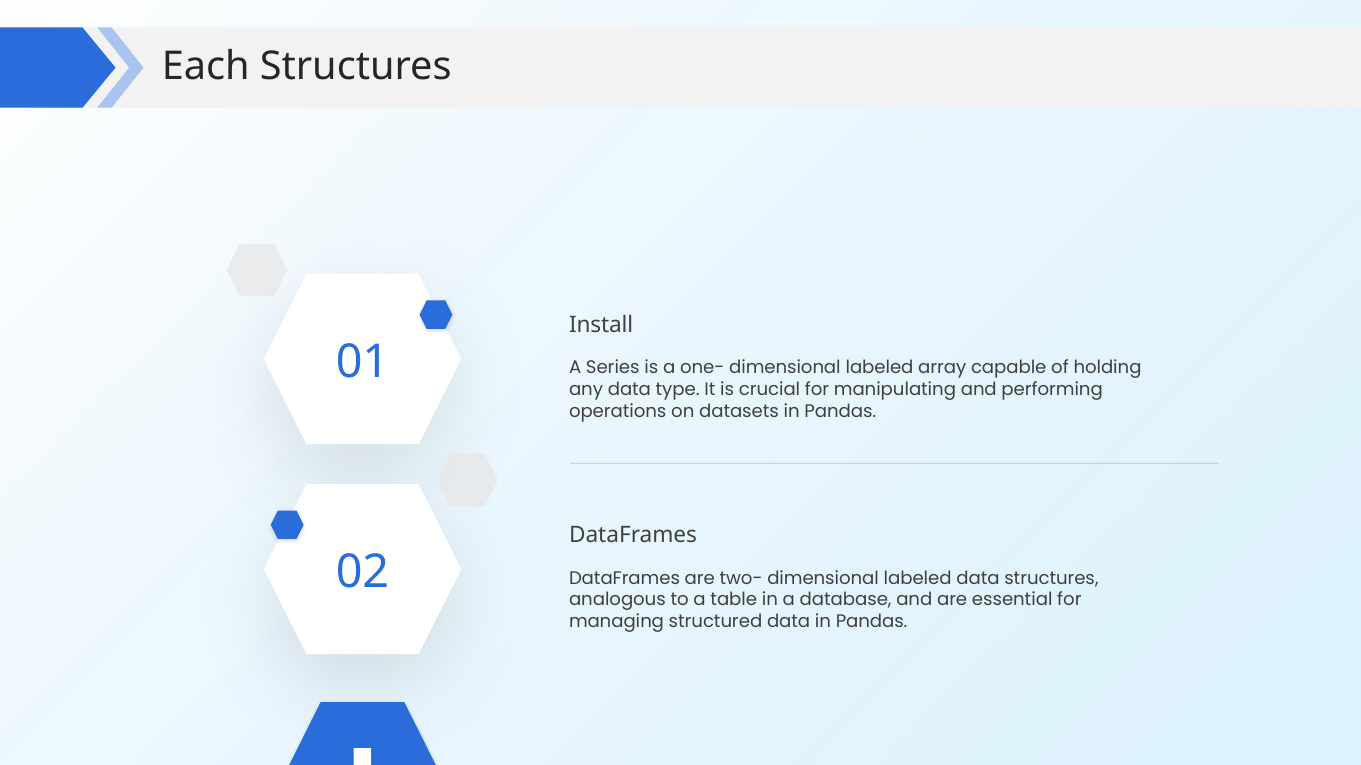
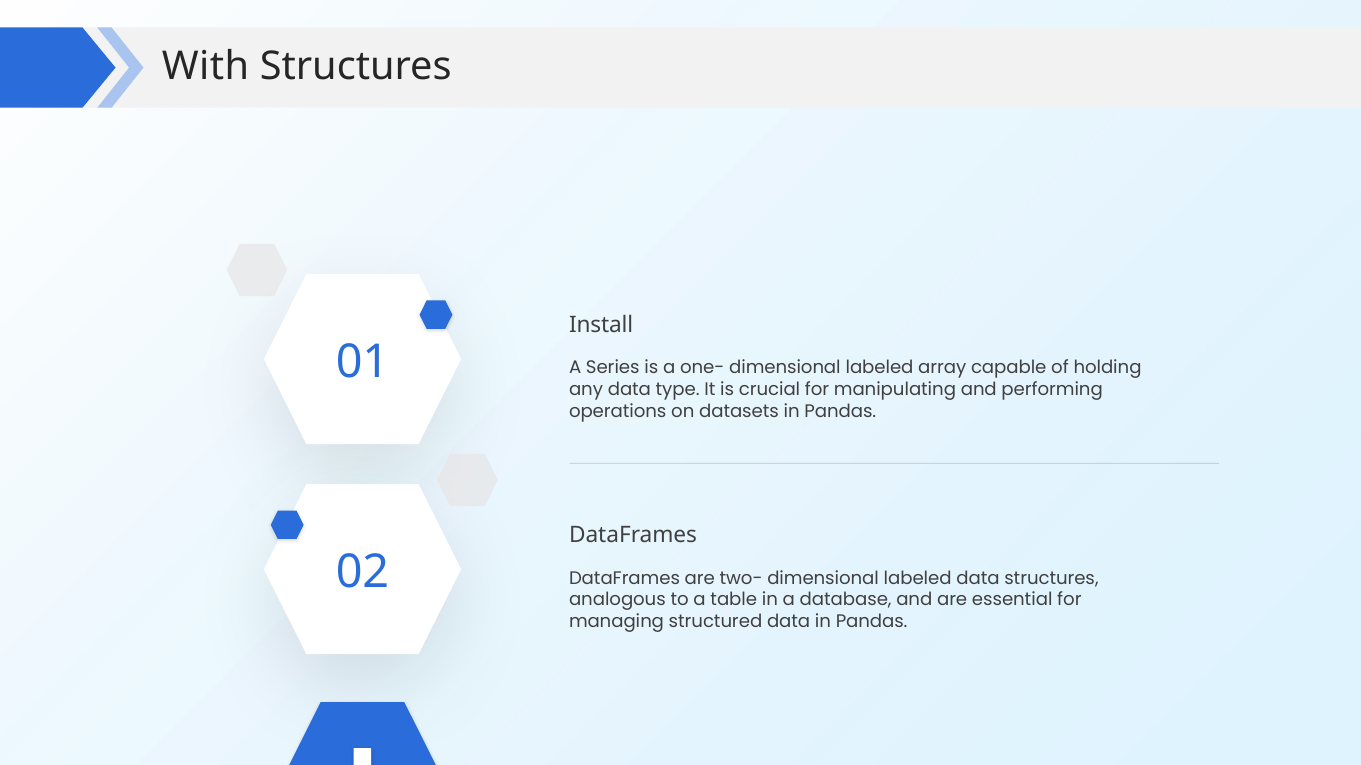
Each: Each -> With
